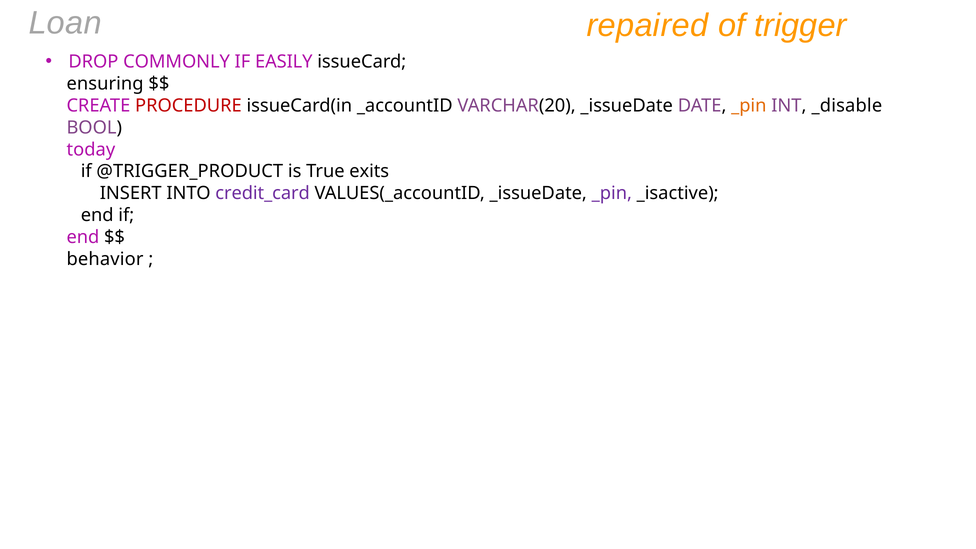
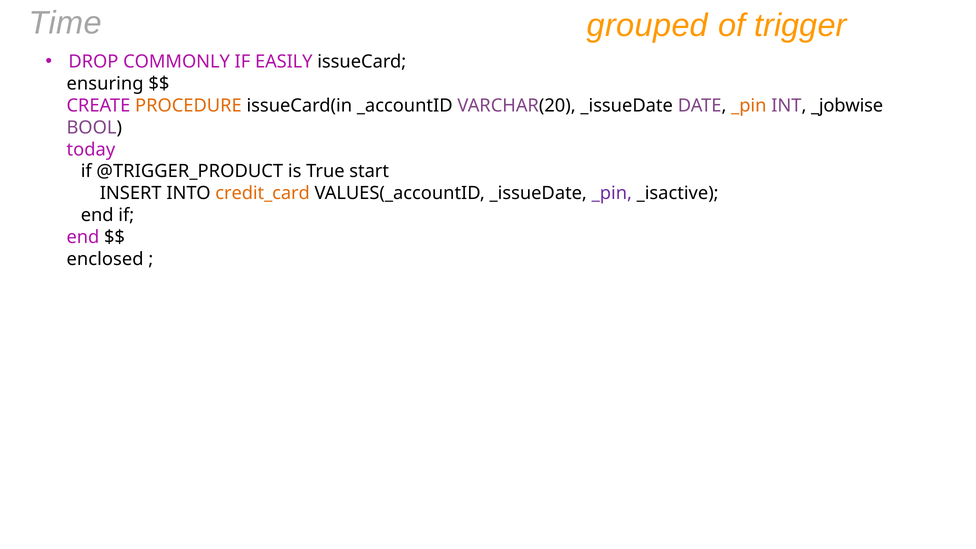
Loan: Loan -> Time
repaired: repaired -> grouped
PROCEDURE colour: red -> orange
_disable: _disable -> _jobwise
exits: exits -> start
credit_card colour: purple -> orange
behavior: behavior -> enclosed
